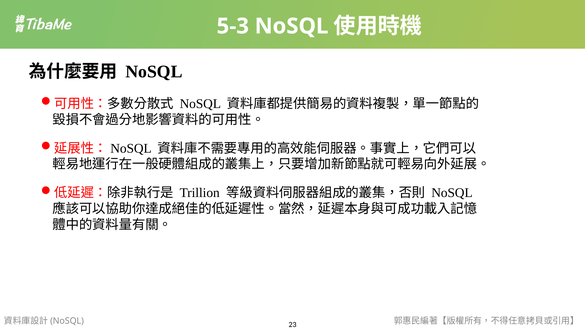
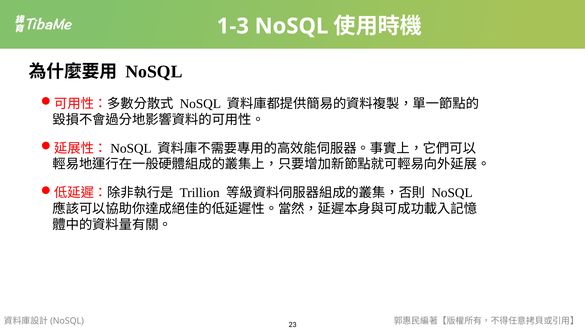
5-3: 5-3 -> 1-3
